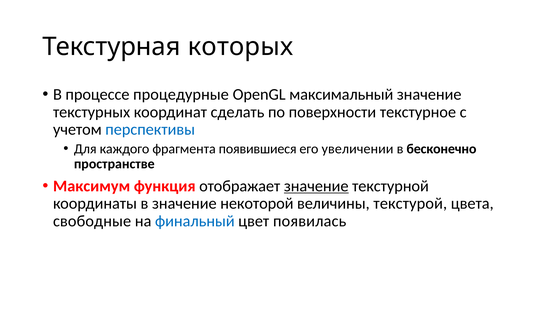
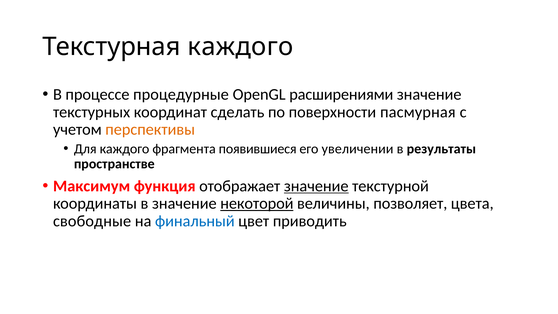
Текстурная которых: которых -> каждого
максимальный: максимальный -> расширениями
текстурное: текстурное -> пасмурная
перспективы colour: blue -> orange
бесконечно: бесконечно -> результаты
некоторой underline: none -> present
текстурой: текстурой -> позволяет
появилась: появилась -> приводить
